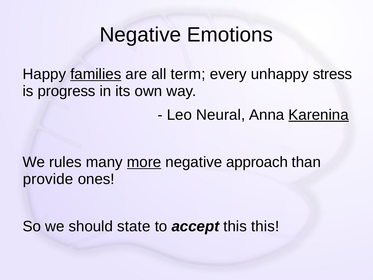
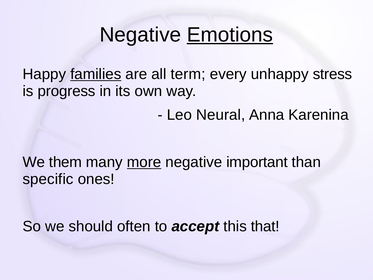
Emotions underline: none -> present
Karenina underline: present -> none
rules: rules -> them
approach: approach -> important
provide: provide -> specific
state: state -> often
this this: this -> that
